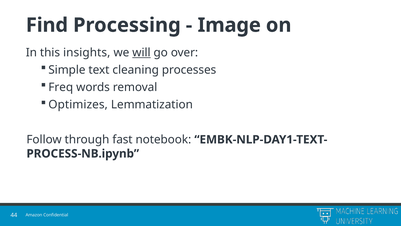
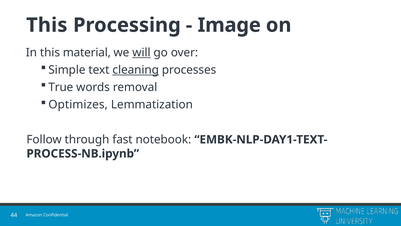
Find at (47, 25): Find -> This
insights: insights -> material
cleaning underline: none -> present
Freq: Freq -> True
